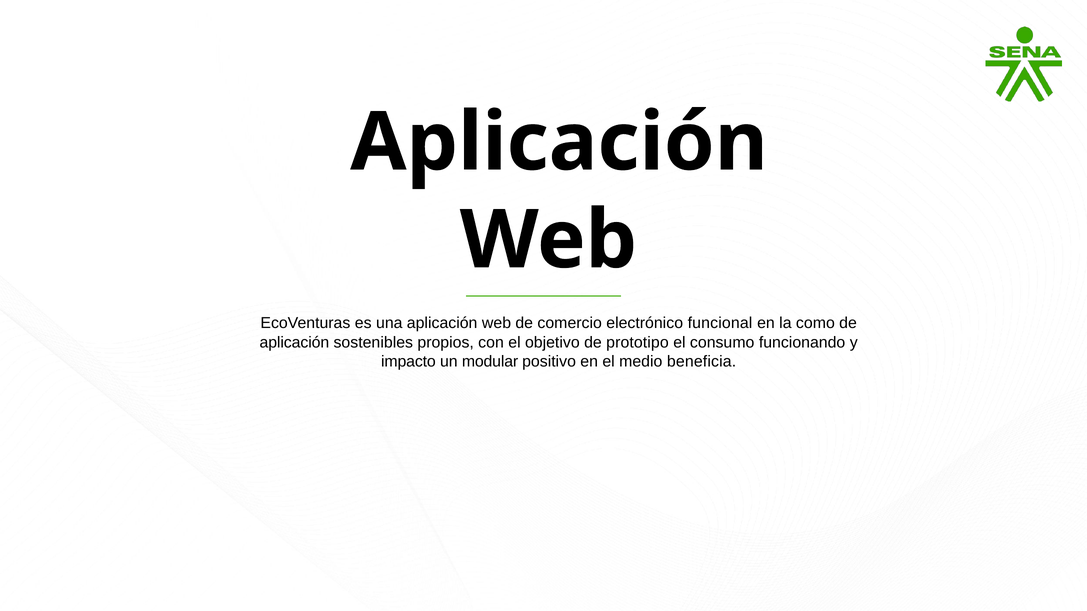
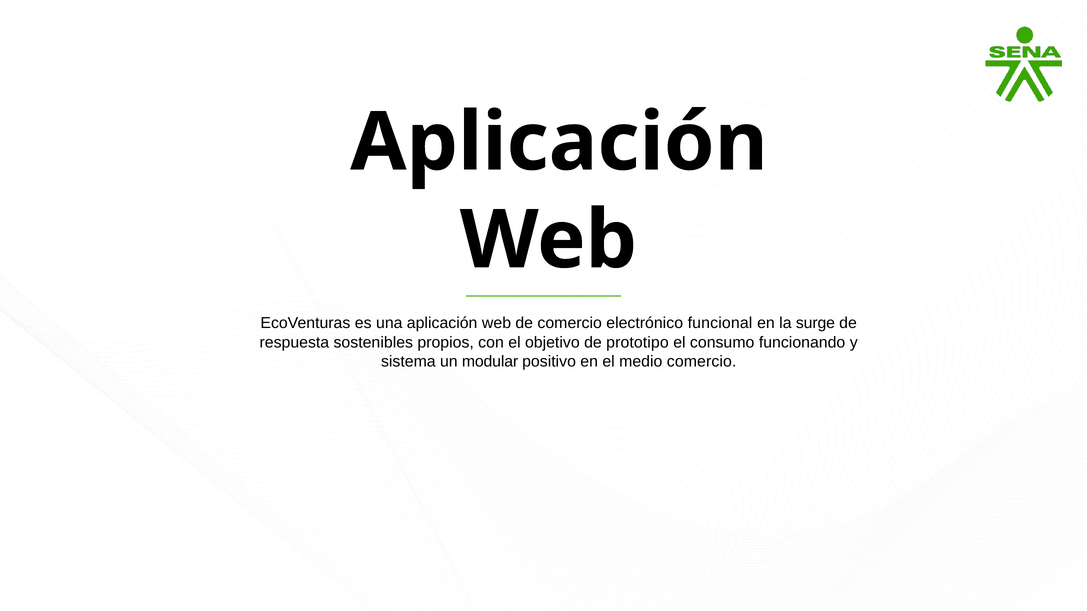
como: como -> surge
aplicación at (294, 343): aplicación -> respuesta
impacto: impacto -> sistema
medio beneficia: beneficia -> comercio
